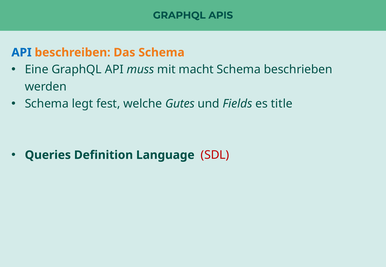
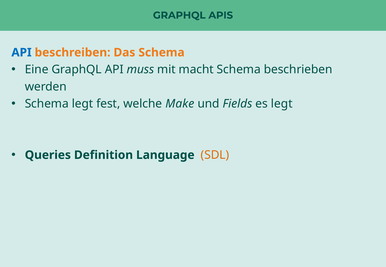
Gutes: Gutes -> Make
es title: title -> legt
SDL colour: red -> orange
